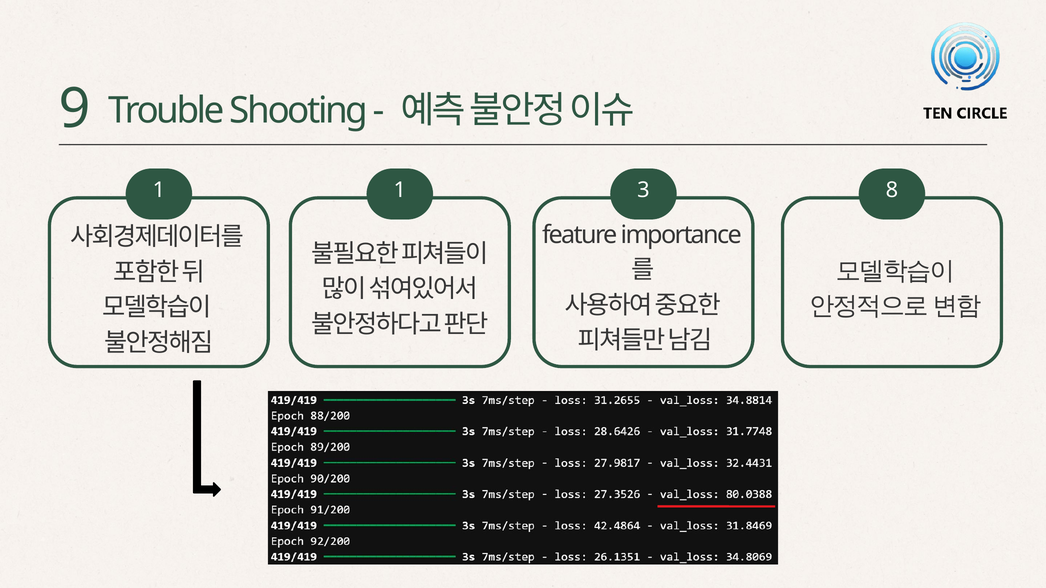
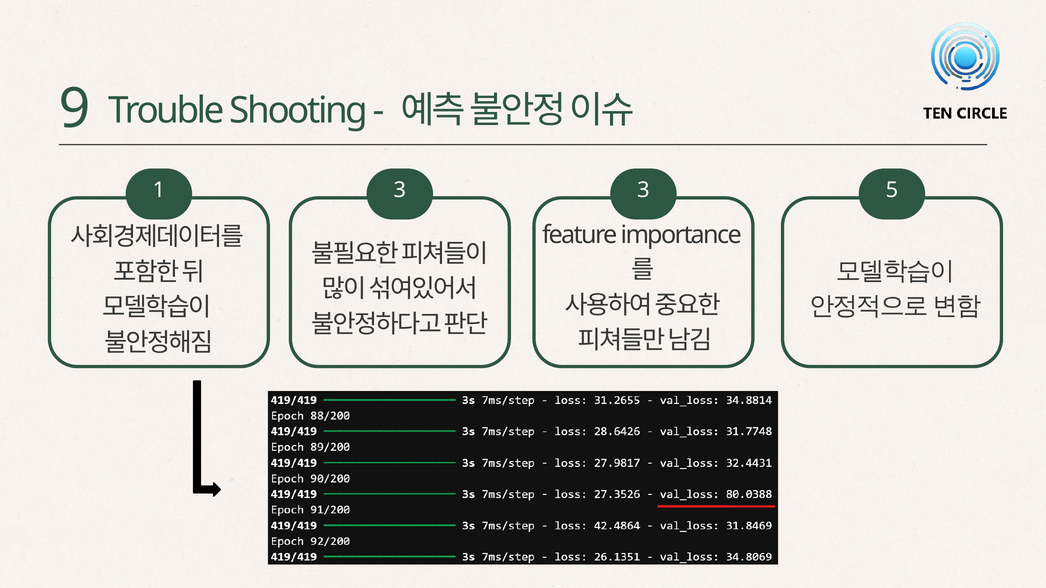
1 1: 1 -> 3
8: 8 -> 5
